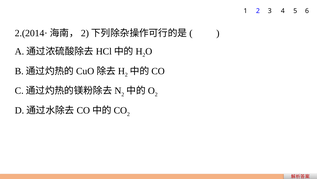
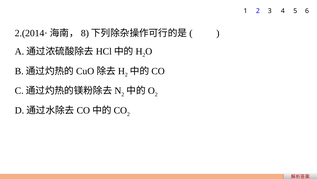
2 at (85, 33): 2 -> 8
